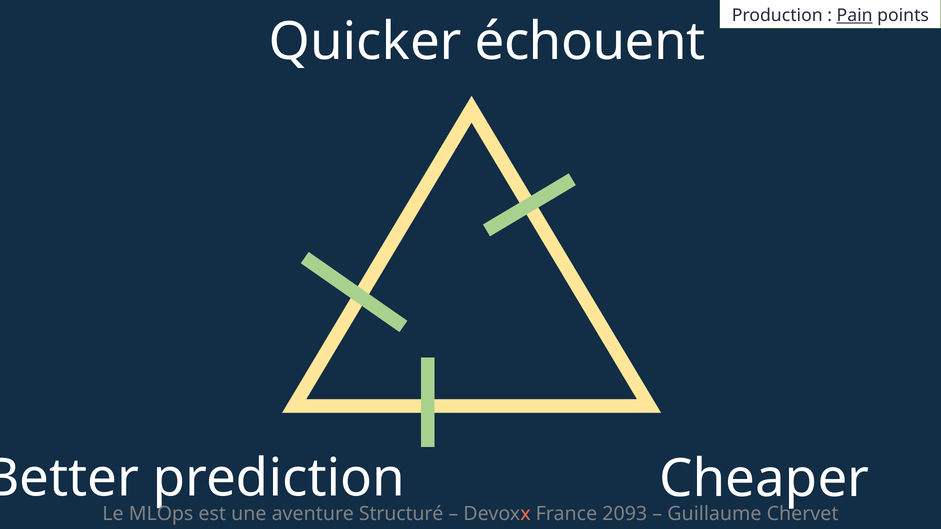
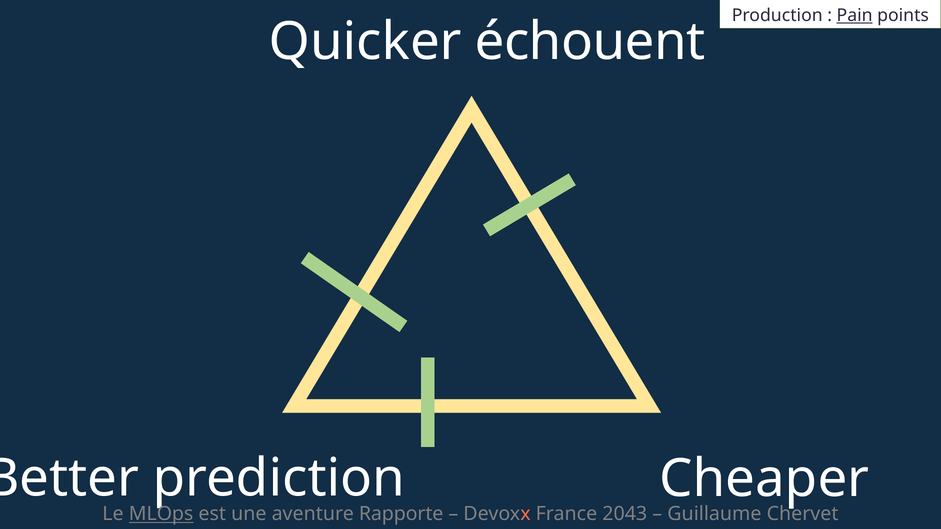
MLOps underline: none -> present
Structuré: Structuré -> Rapporte
2093: 2093 -> 2043
